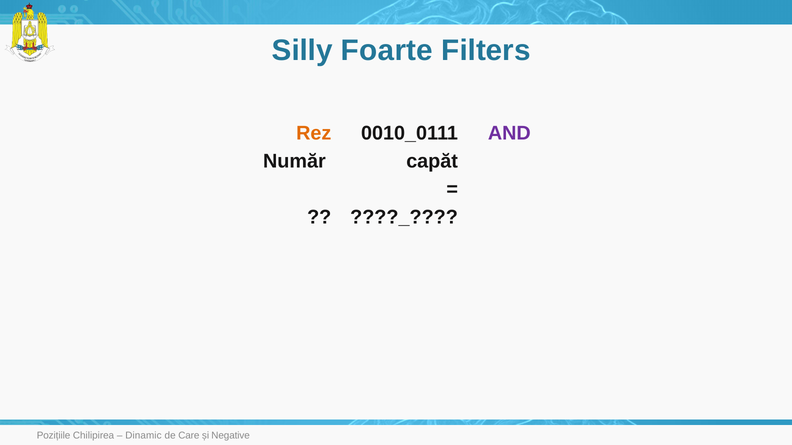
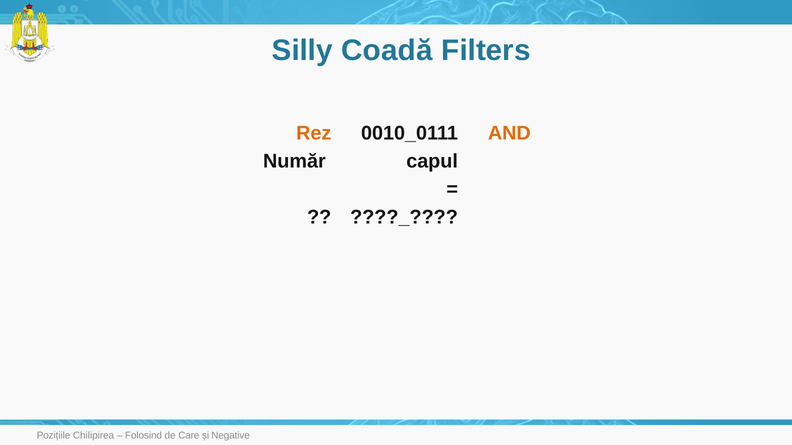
Foarte: Foarte -> Coadă
AND colour: purple -> orange
capăt: capăt -> capul
Dinamic: Dinamic -> Folosind
